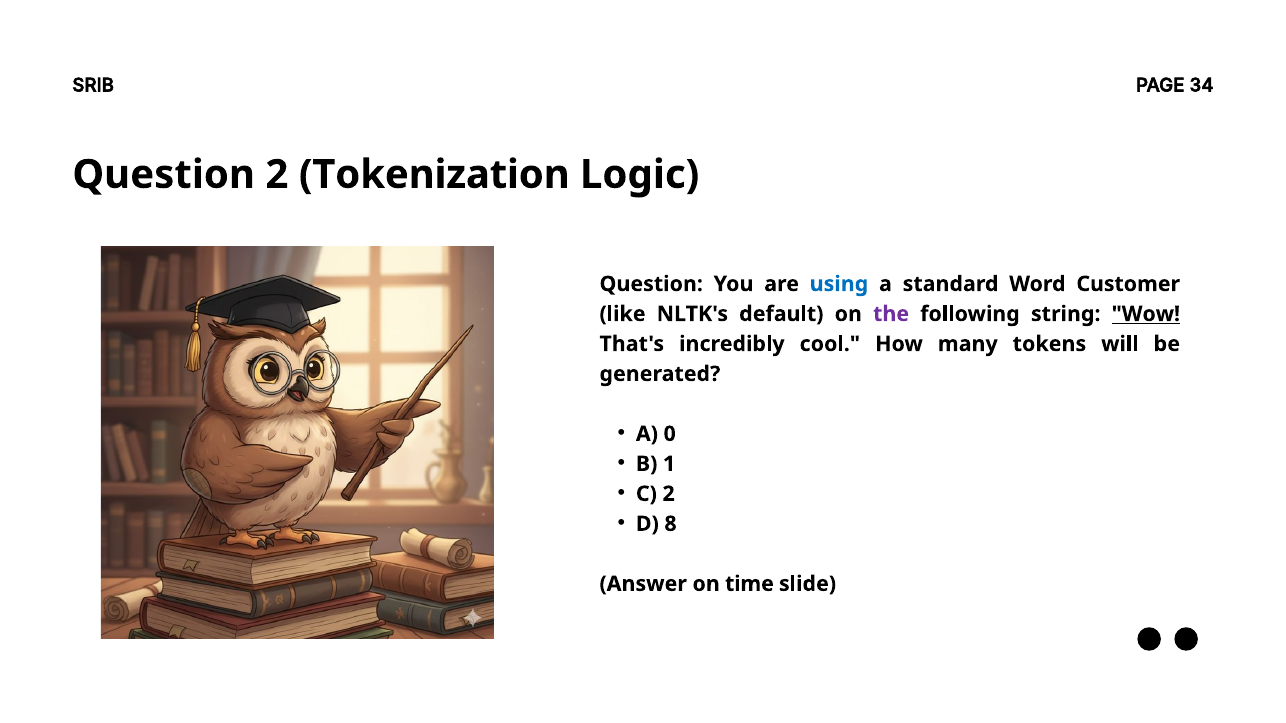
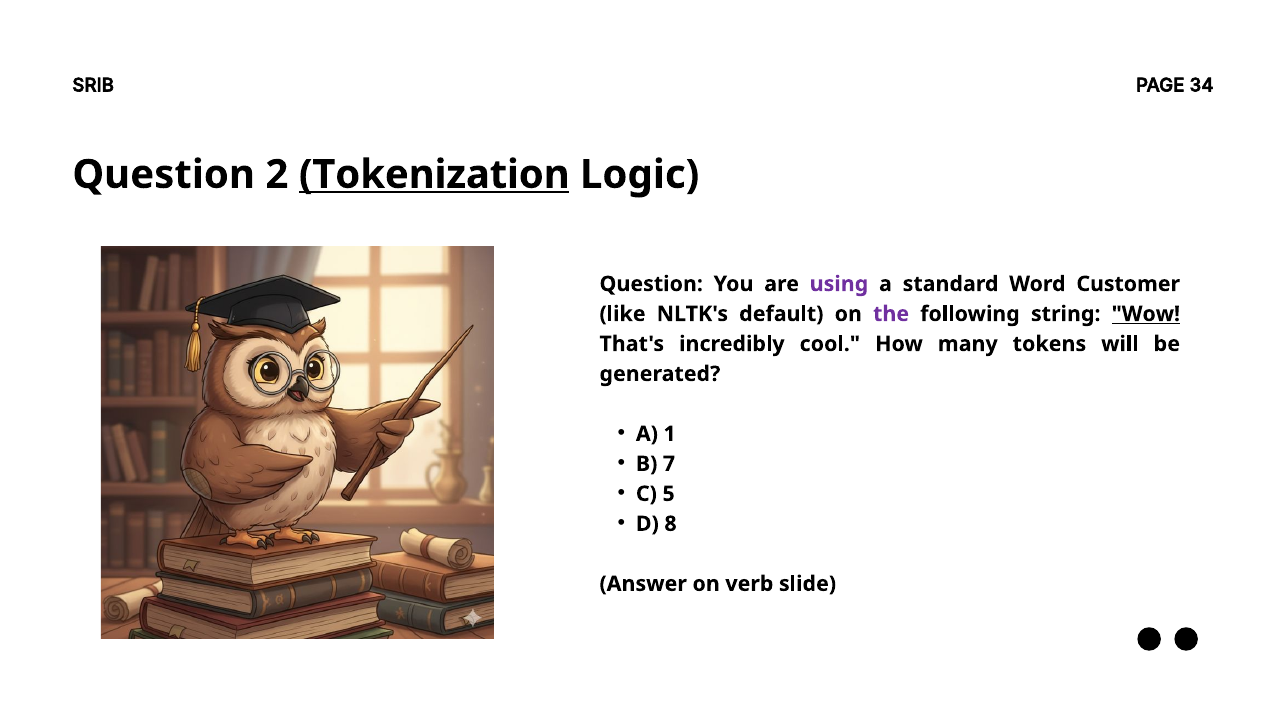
Tokenization underline: none -> present
using colour: blue -> purple
0: 0 -> 1
1: 1 -> 7
C 2: 2 -> 5
time: time -> verb
